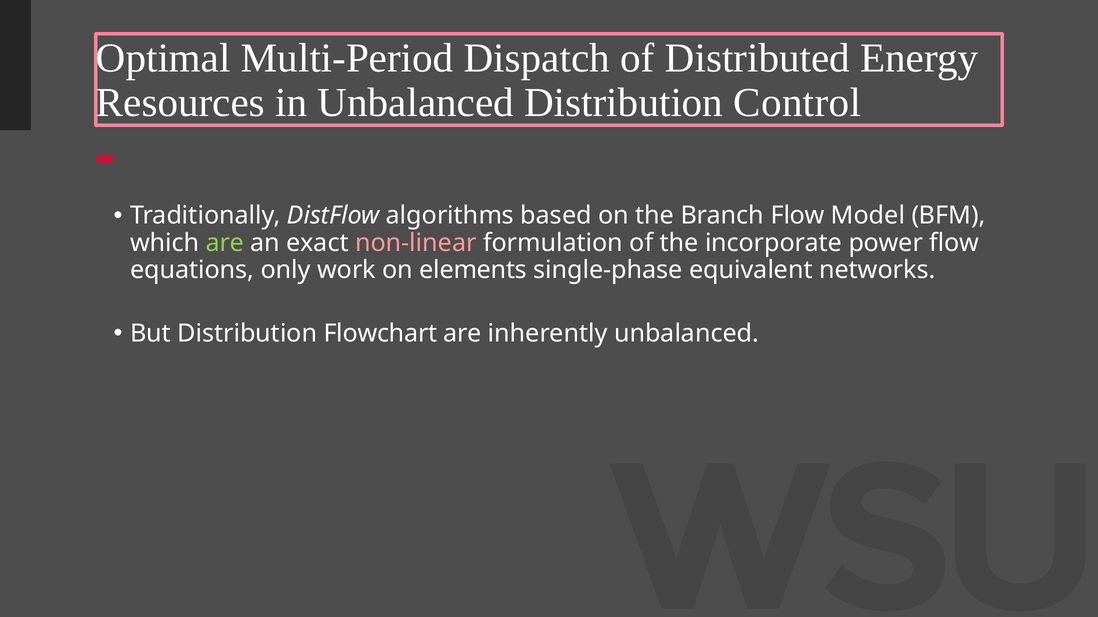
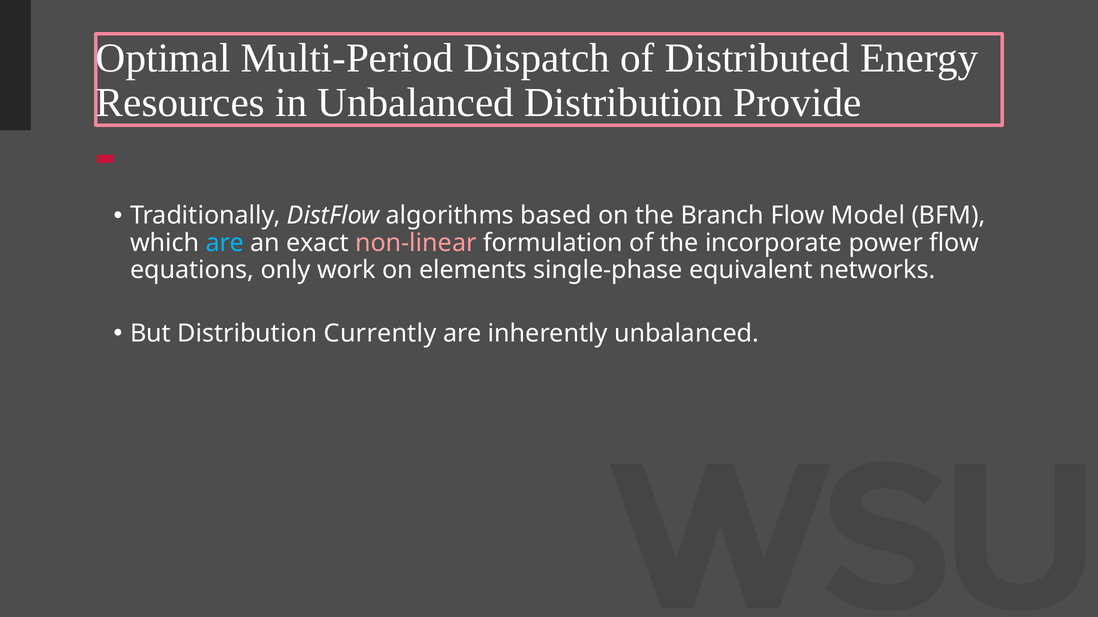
Control: Control -> Provide
are at (225, 243) colour: light green -> light blue
Flowchart: Flowchart -> Currently
